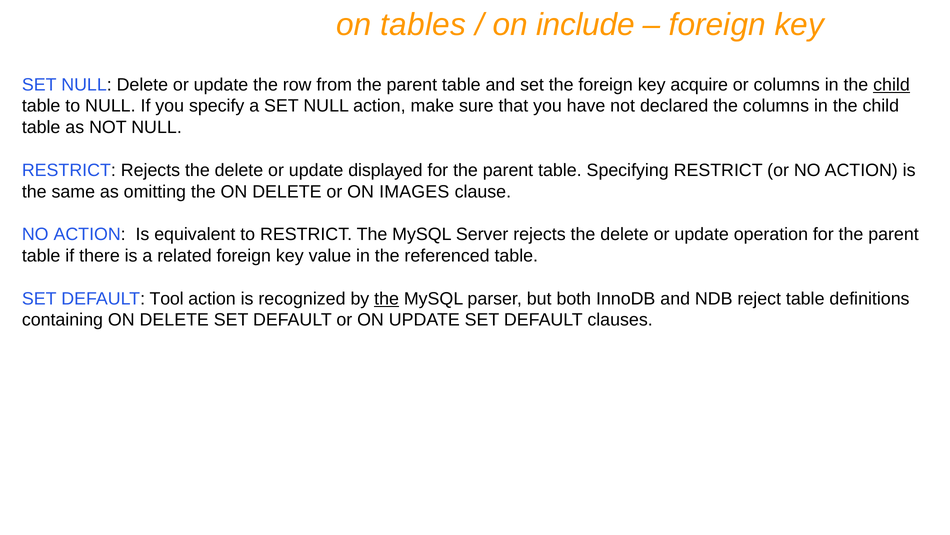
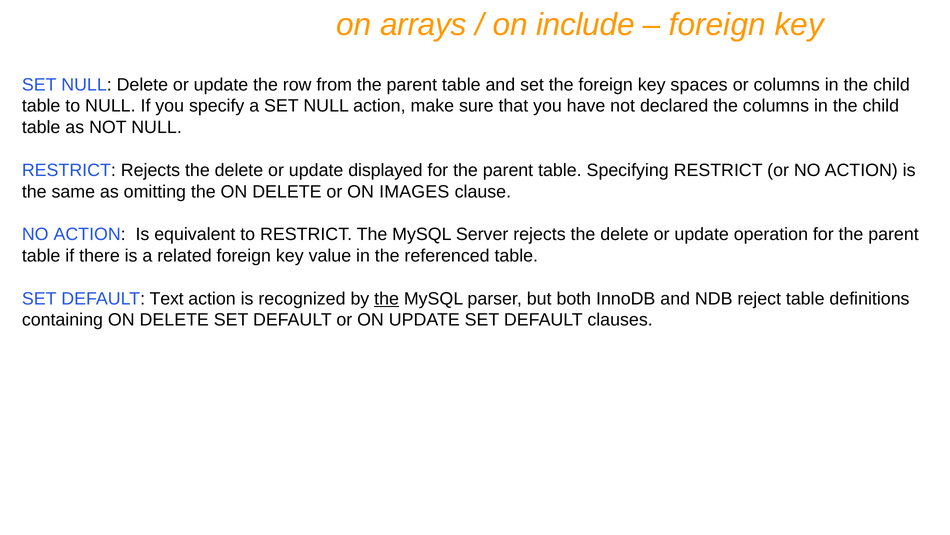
tables: tables -> arrays
acquire: acquire -> spaces
child at (892, 85) underline: present -> none
Tool: Tool -> Text
